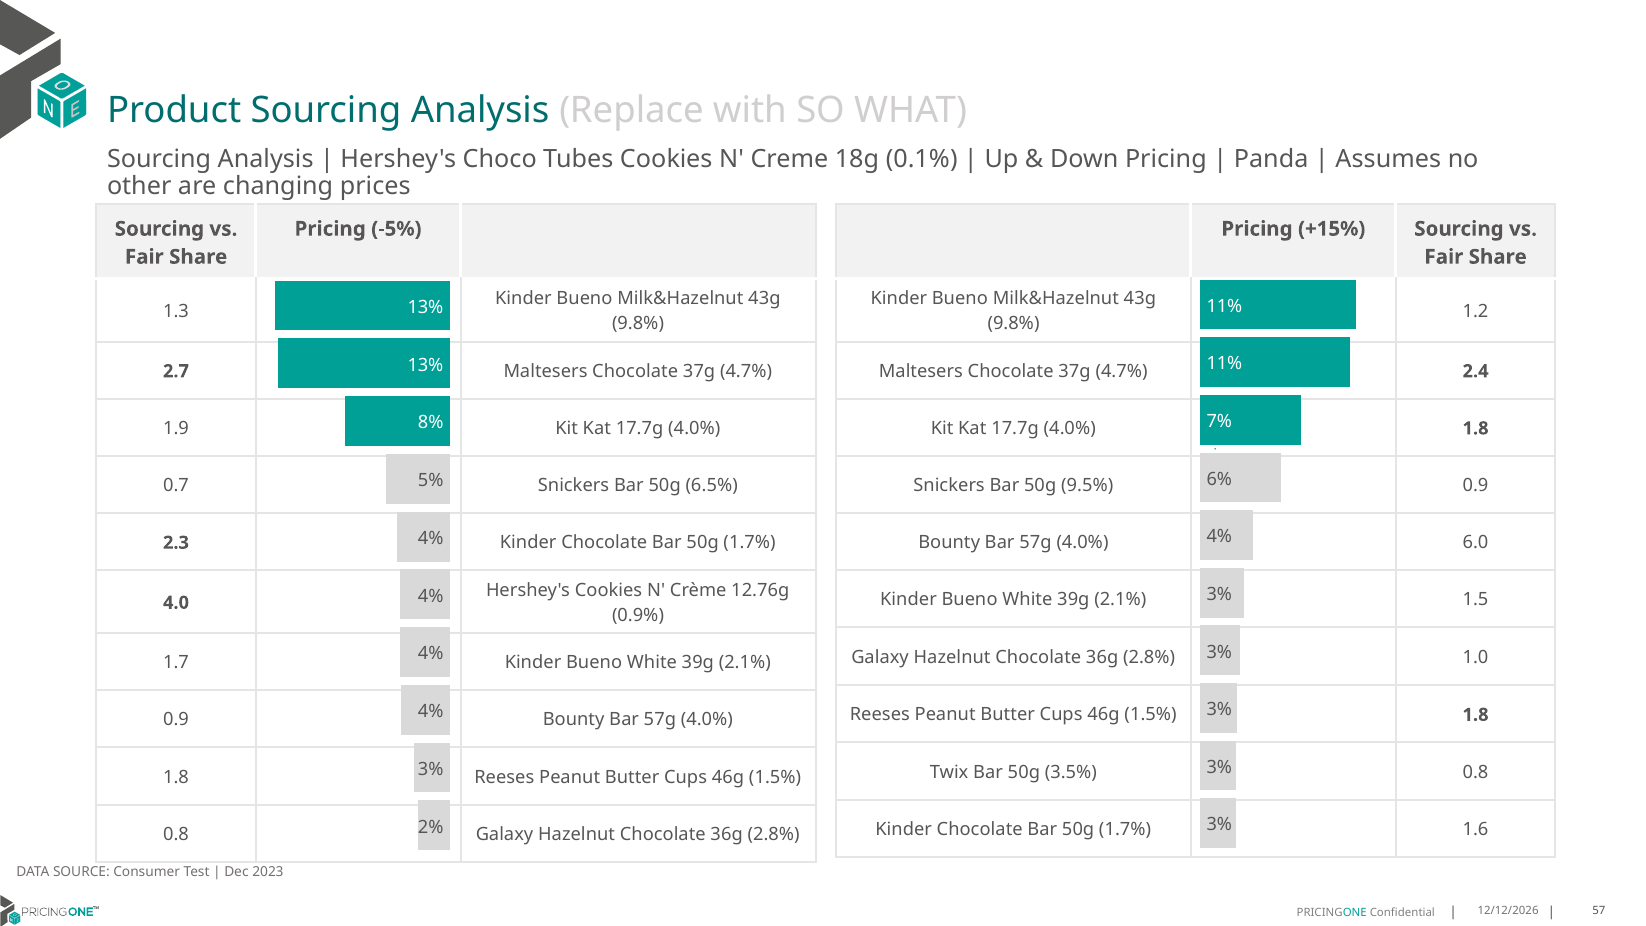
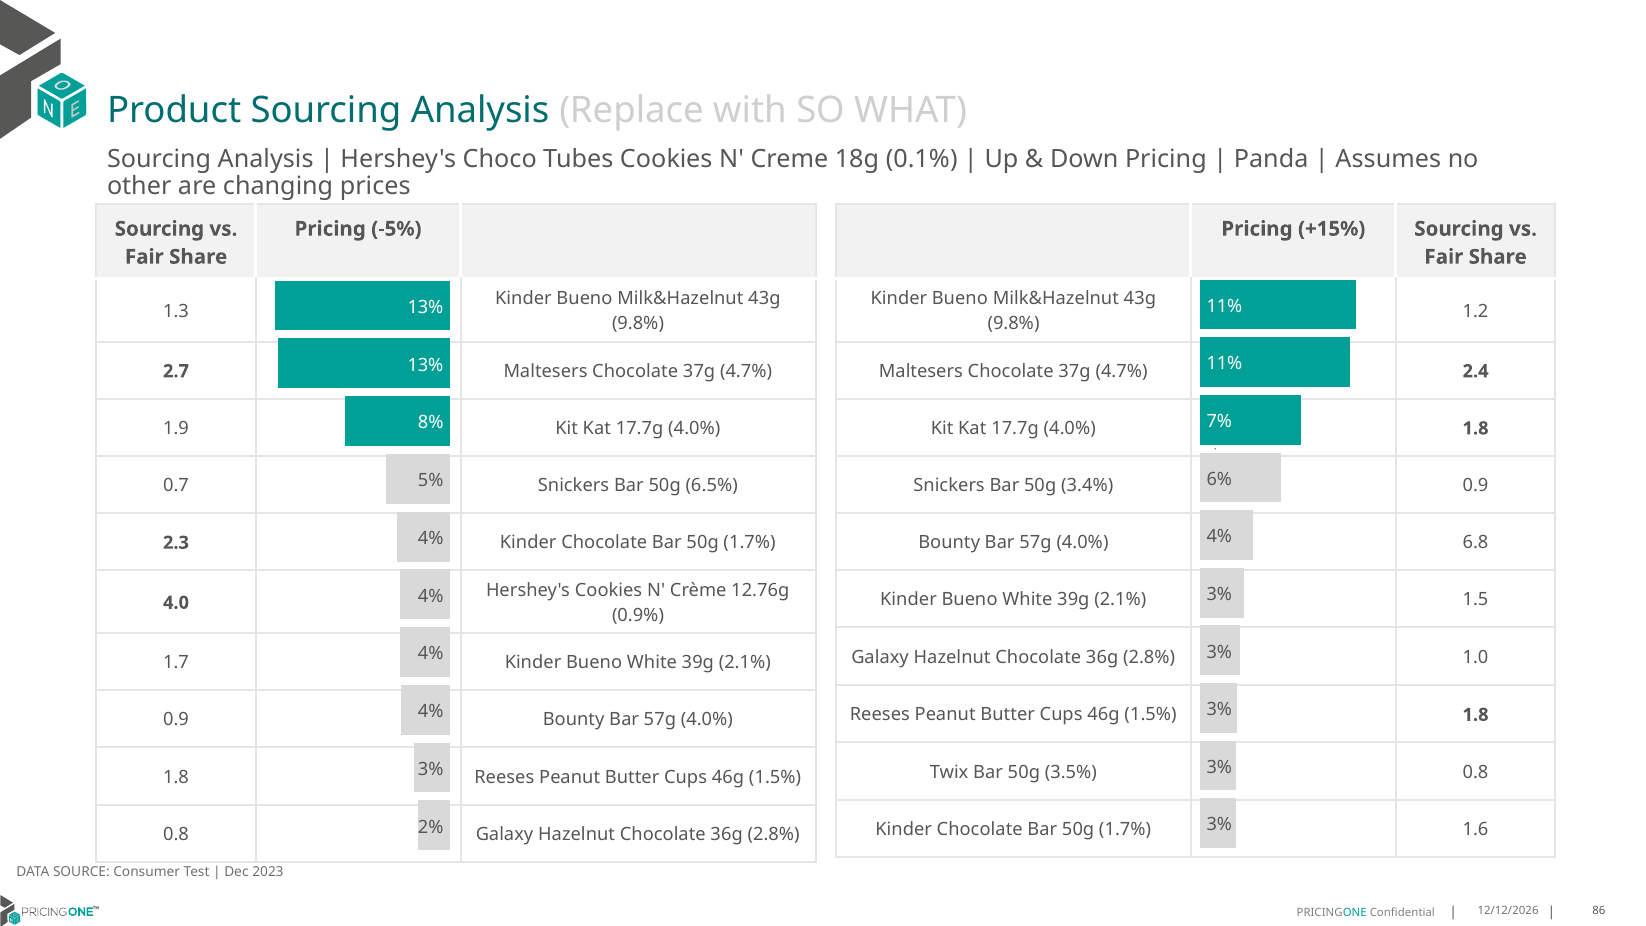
9.5%: 9.5% -> 3.4%
6.0: 6.0 -> 6.8
57: 57 -> 86
